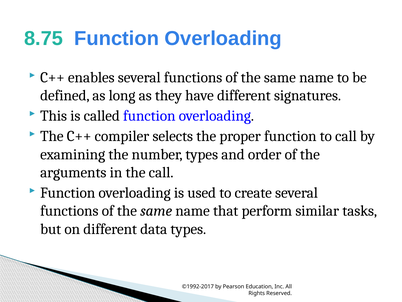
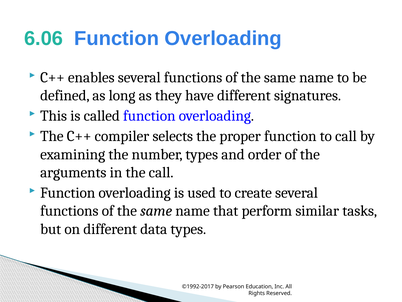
8.75: 8.75 -> 6.06
